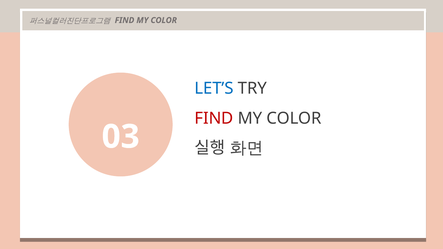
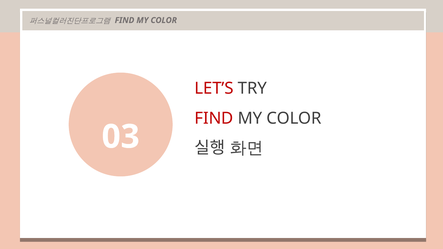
LET’S colour: blue -> red
